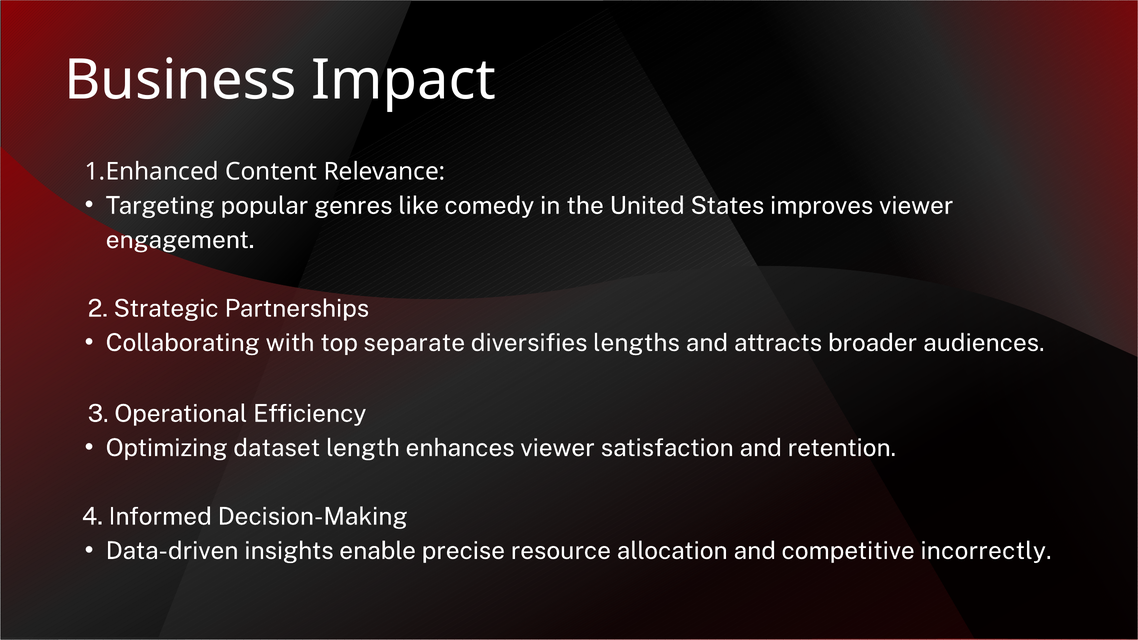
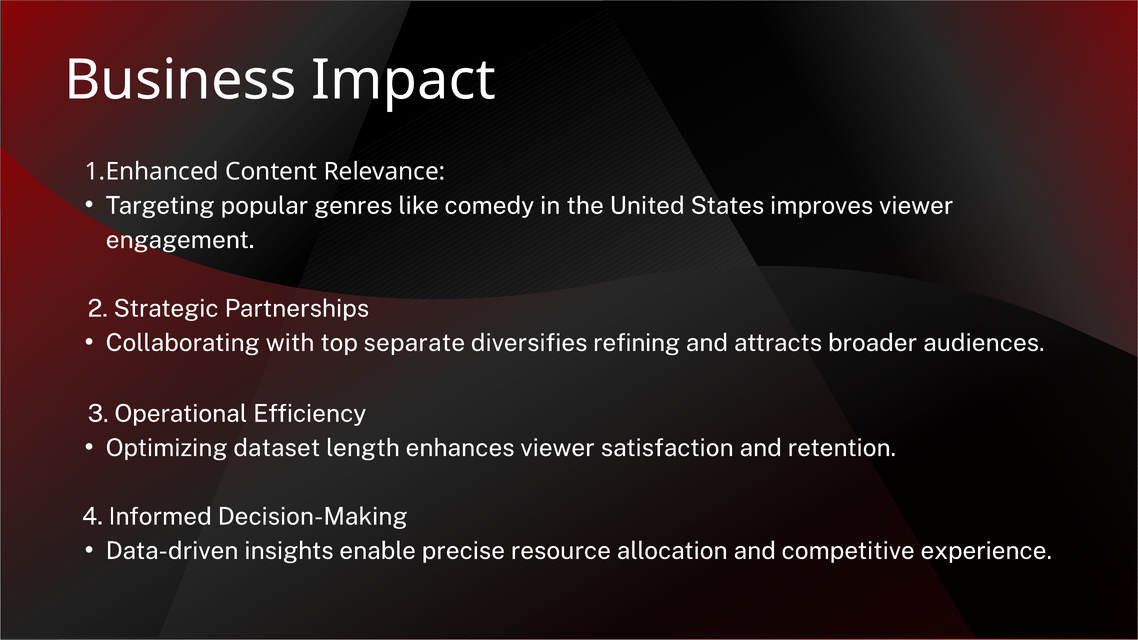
lengths: lengths -> refining
incorrectly: incorrectly -> experience
